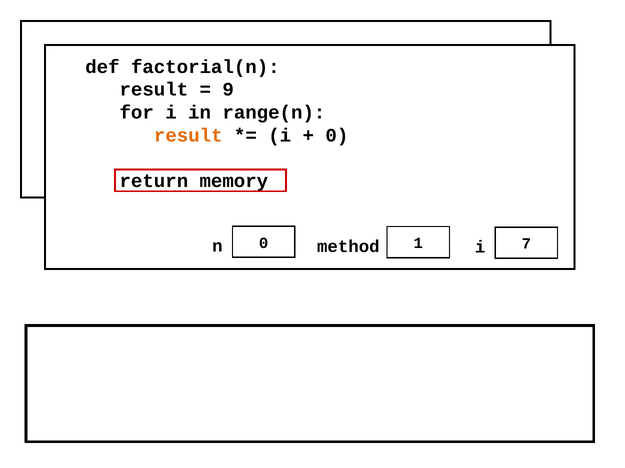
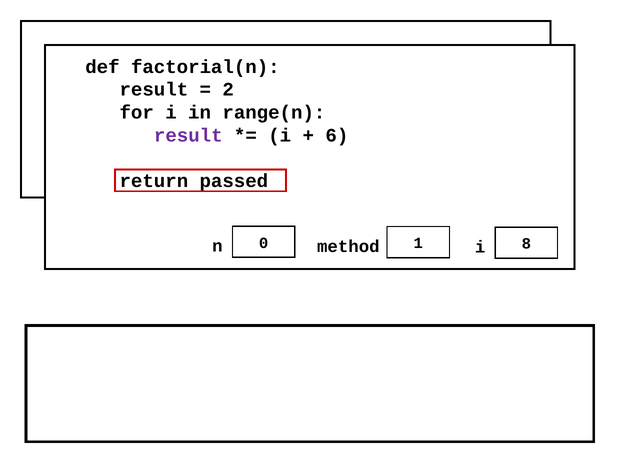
9: 9 -> 2
result at (188, 136) colour: orange -> purple
0 at (337, 136): 0 -> 6
memory: memory -> passed
7: 7 -> 8
